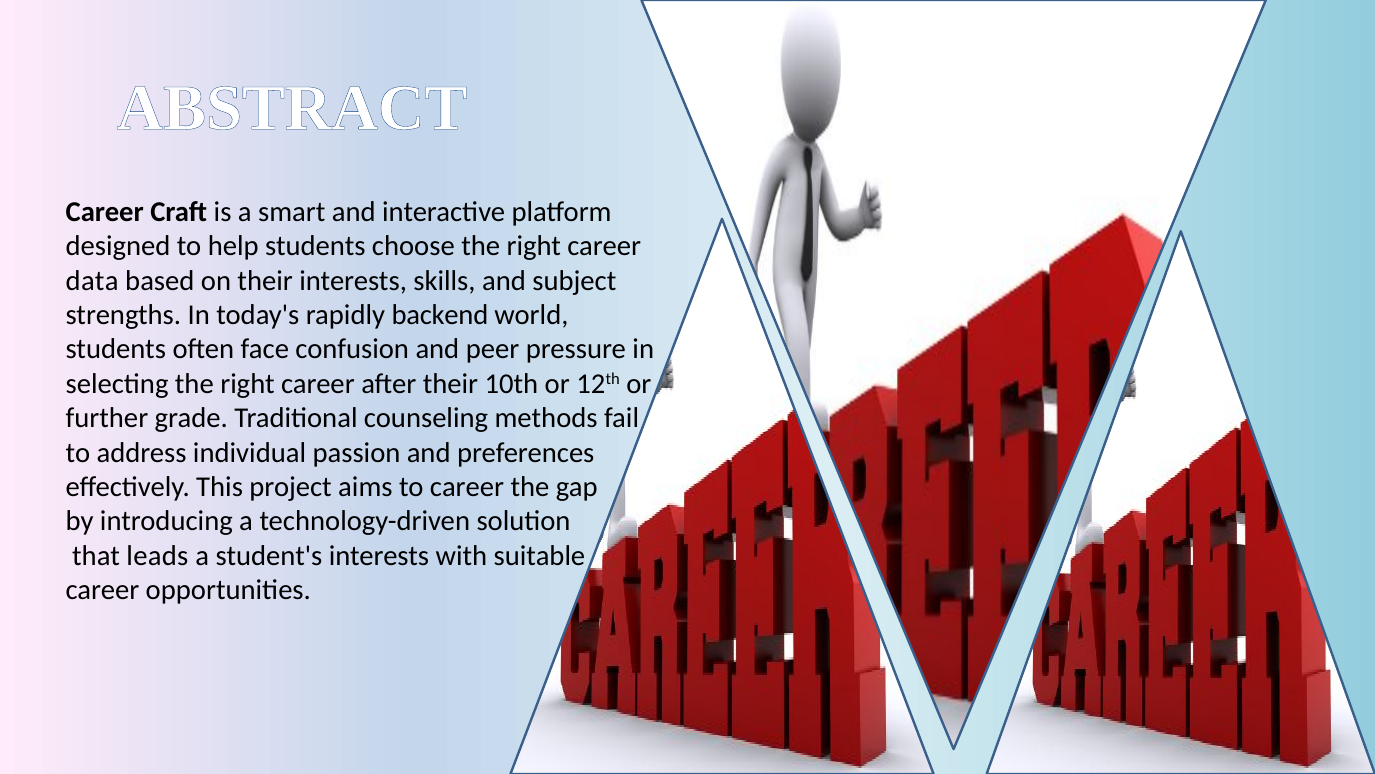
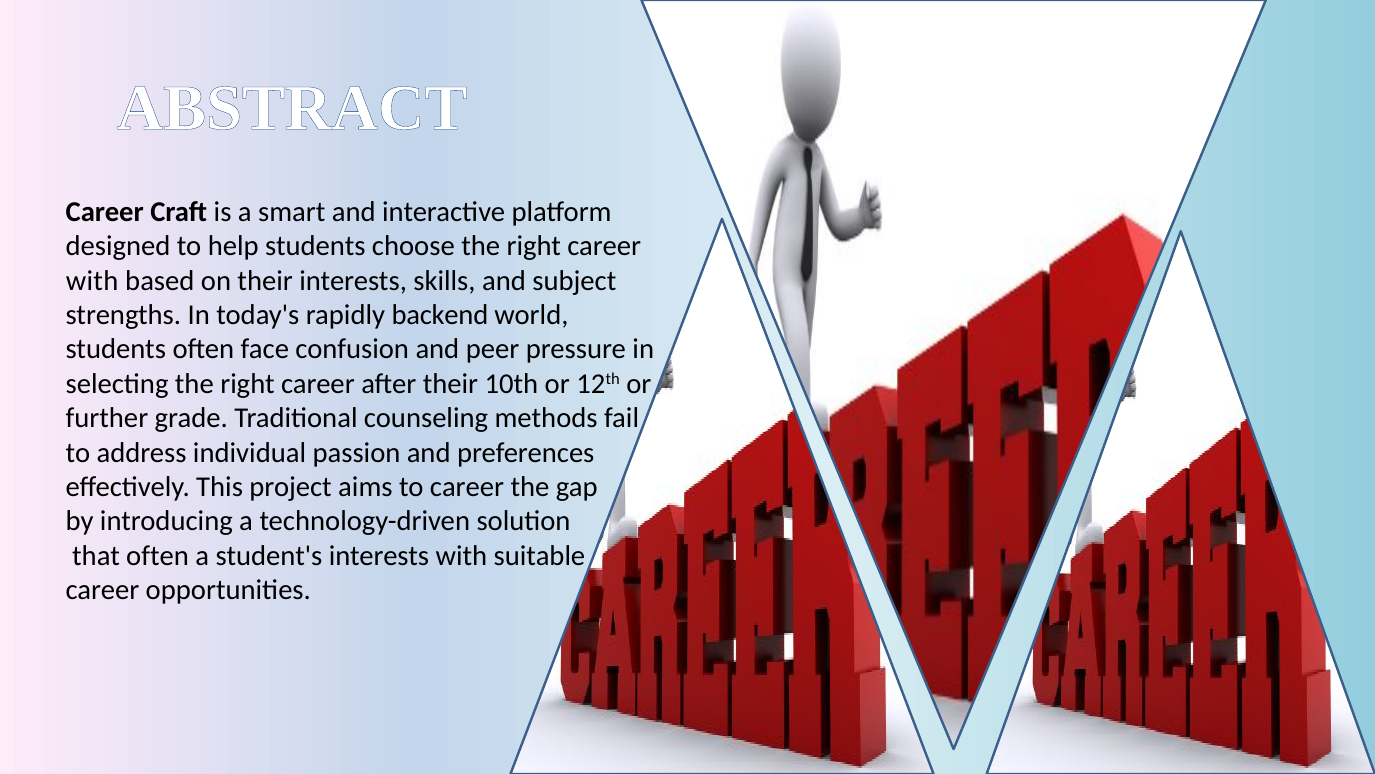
data at (92, 280): data -> with
that leads: leads -> often
